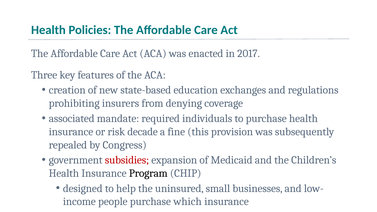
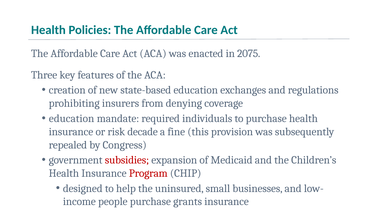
2017: 2017 -> 2075
associated at (72, 119): associated -> education
Program colour: black -> red
which: which -> grants
